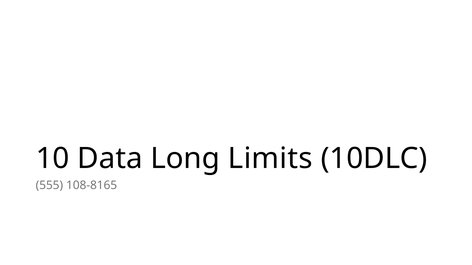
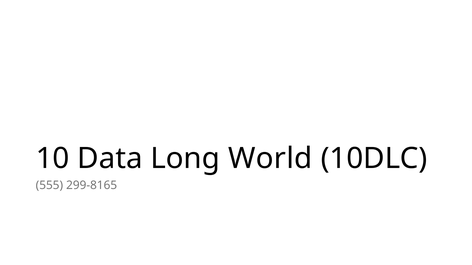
Limits: Limits -> World
108-8165: 108-8165 -> 299-8165
